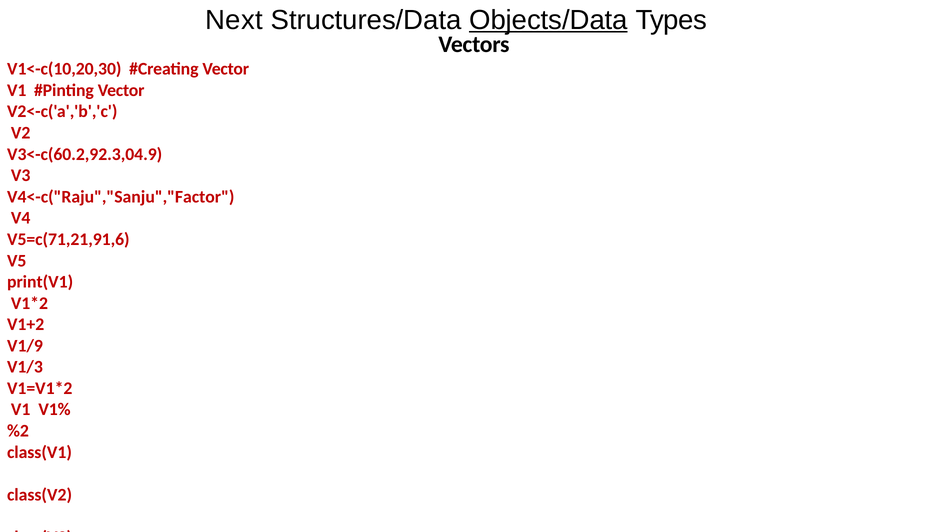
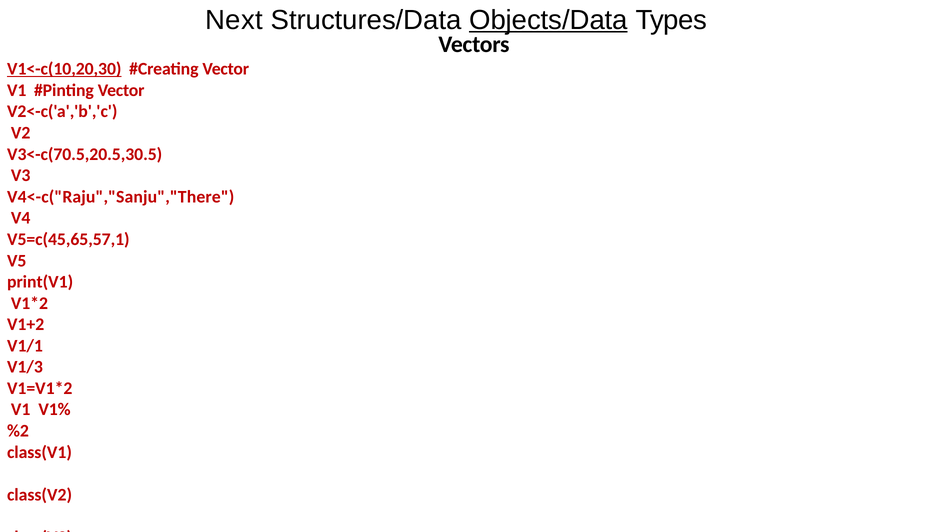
V1<-c(10,20,30 underline: none -> present
V3<-c(60.2,92.3,04.9: V3<-c(60.2,92.3,04.9 -> V3<-c(70.5,20.5,30.5
V4<-c("Raju","Sanju","Factor: V4<-c("Raju","Sanju","Factor -> V4<-c("Raju","Sanju","There
V5=c(71,21,91,6: V5=c(71,21,91,6 -> V5=c(45,65,57,1
V1/9: V1/9 -> V1/1
